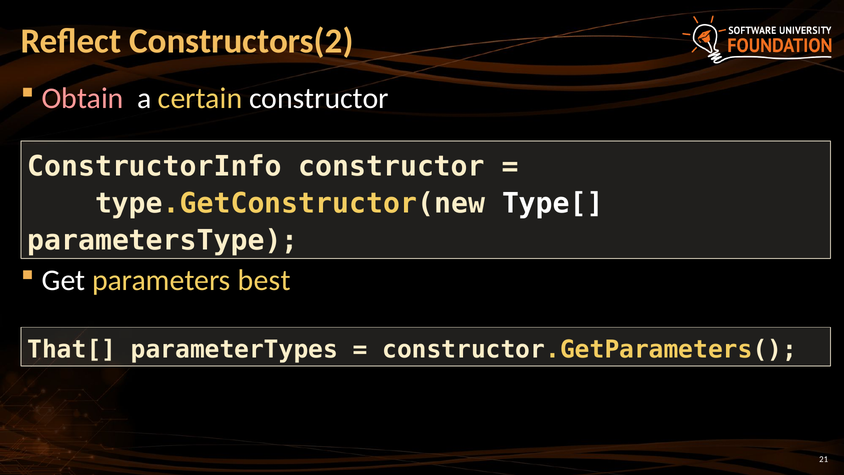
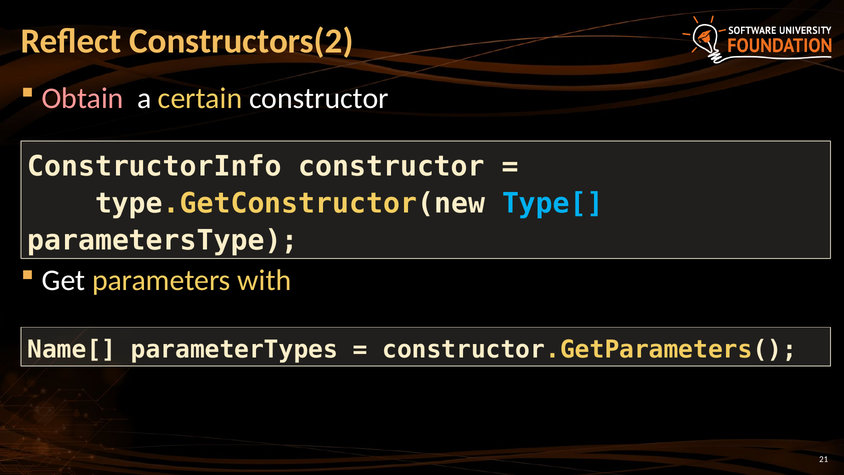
Type[ colour: white -> light blue
best: best -> with
That[: That[ -> Name[
